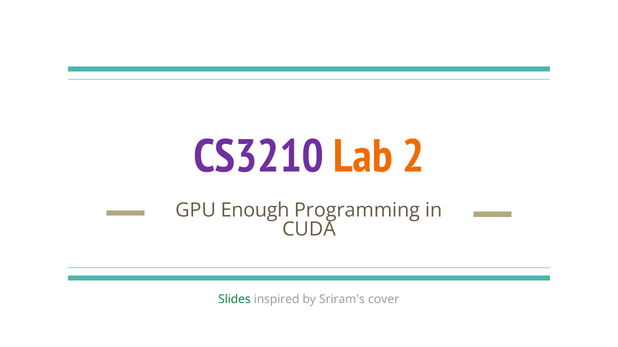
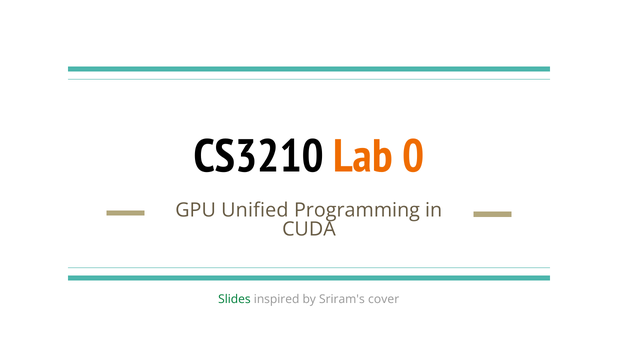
CS3210 colour: purple -> black
2: 2 -> 0
Enough: Enough -> Unified
